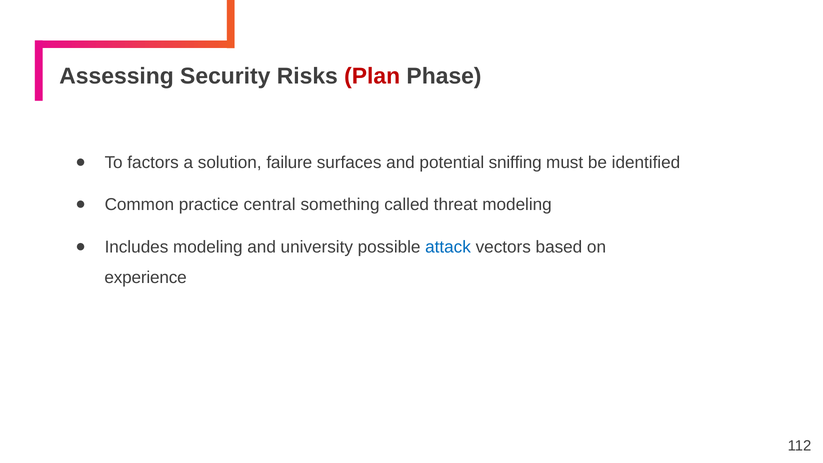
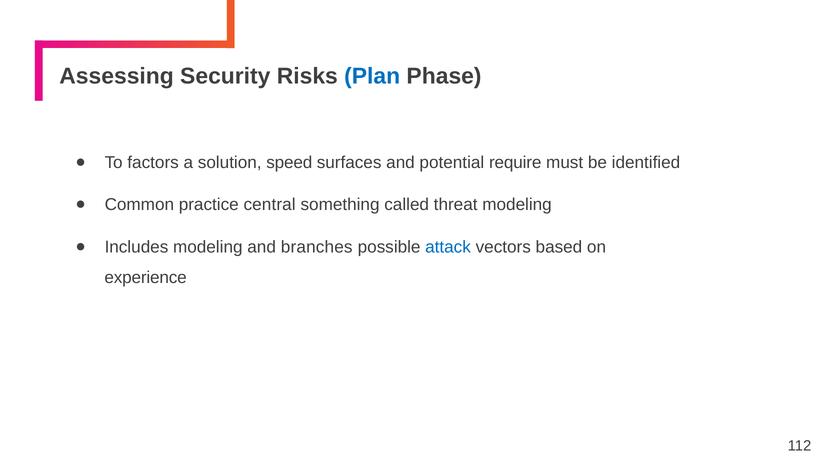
Plan colour: red -> blue
failure: failure -> speed
sniffing: sniffing -> require
university: university -> branches
